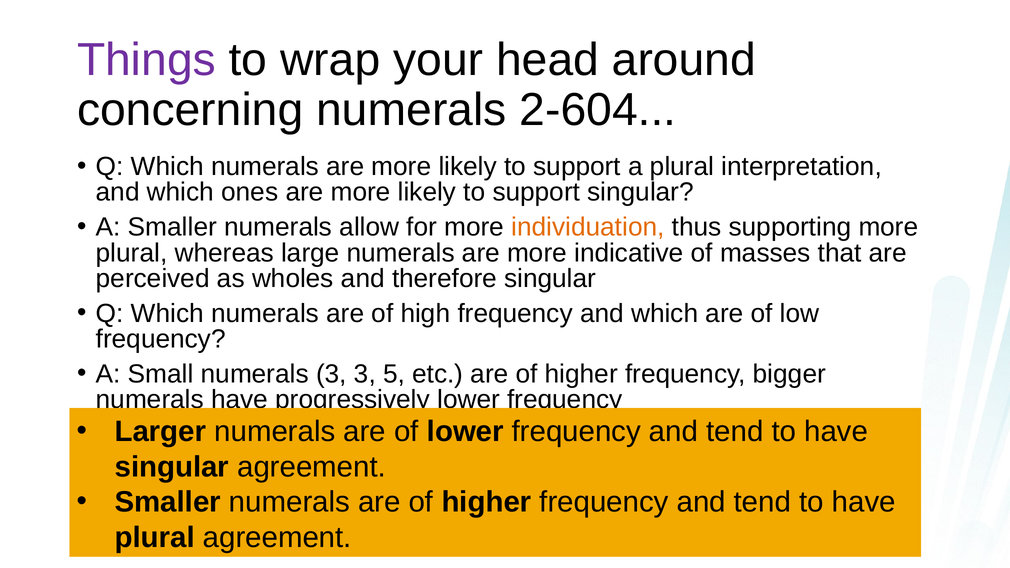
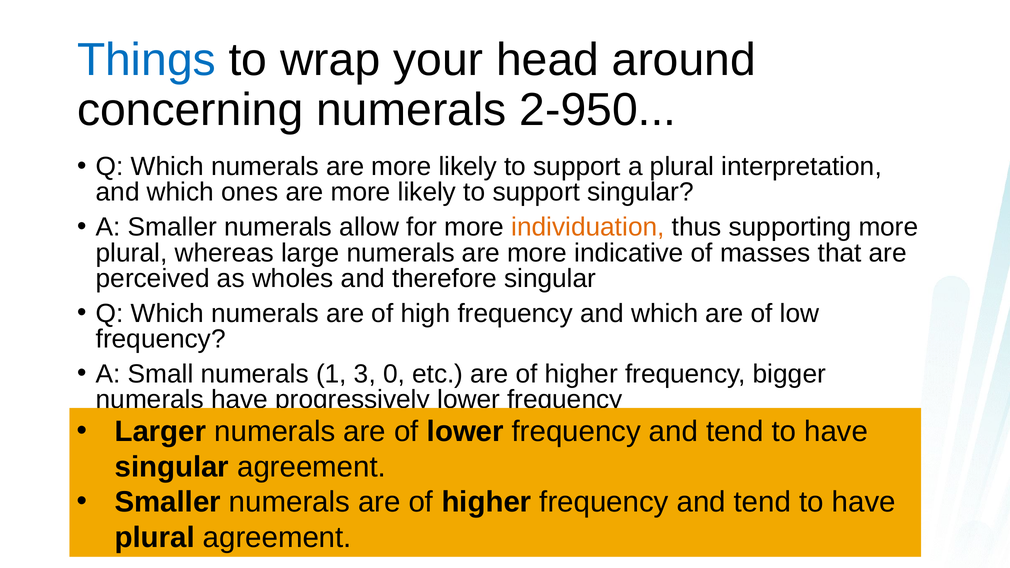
Things colour: purple -> blue
2-604: 2-604 -> 2-950
numerals 3: 3 -> 1
5: 5 -> 0
